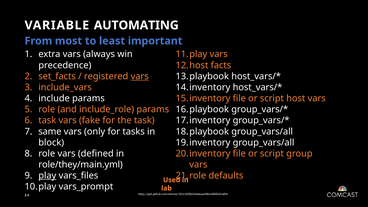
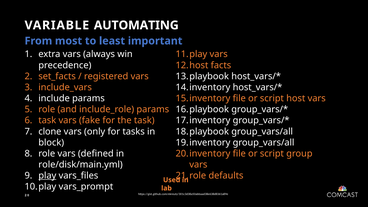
vars at (140, 76) underline: present -> none
same: same -> clone
role/they/main.yml: role/they/main.yml -> role/disk/main.yml
